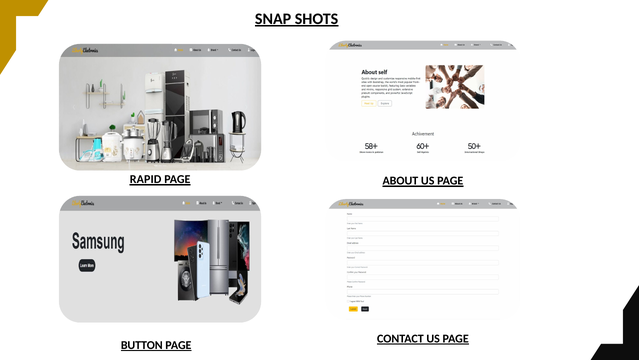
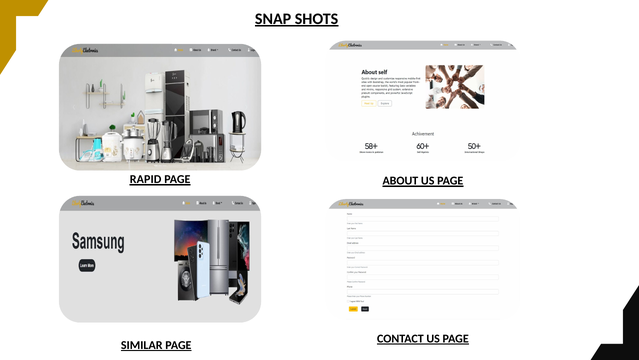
BUTTON: BUTTON -> SIMILAR
